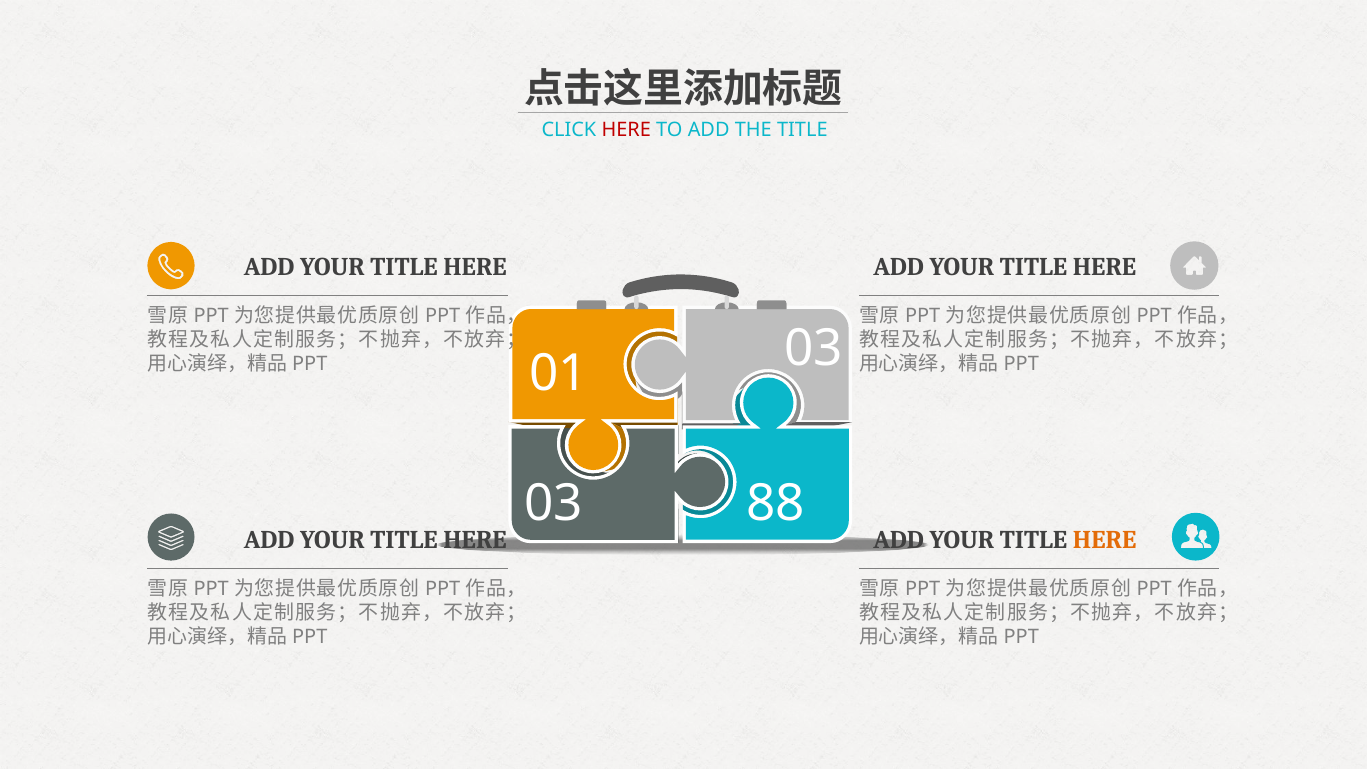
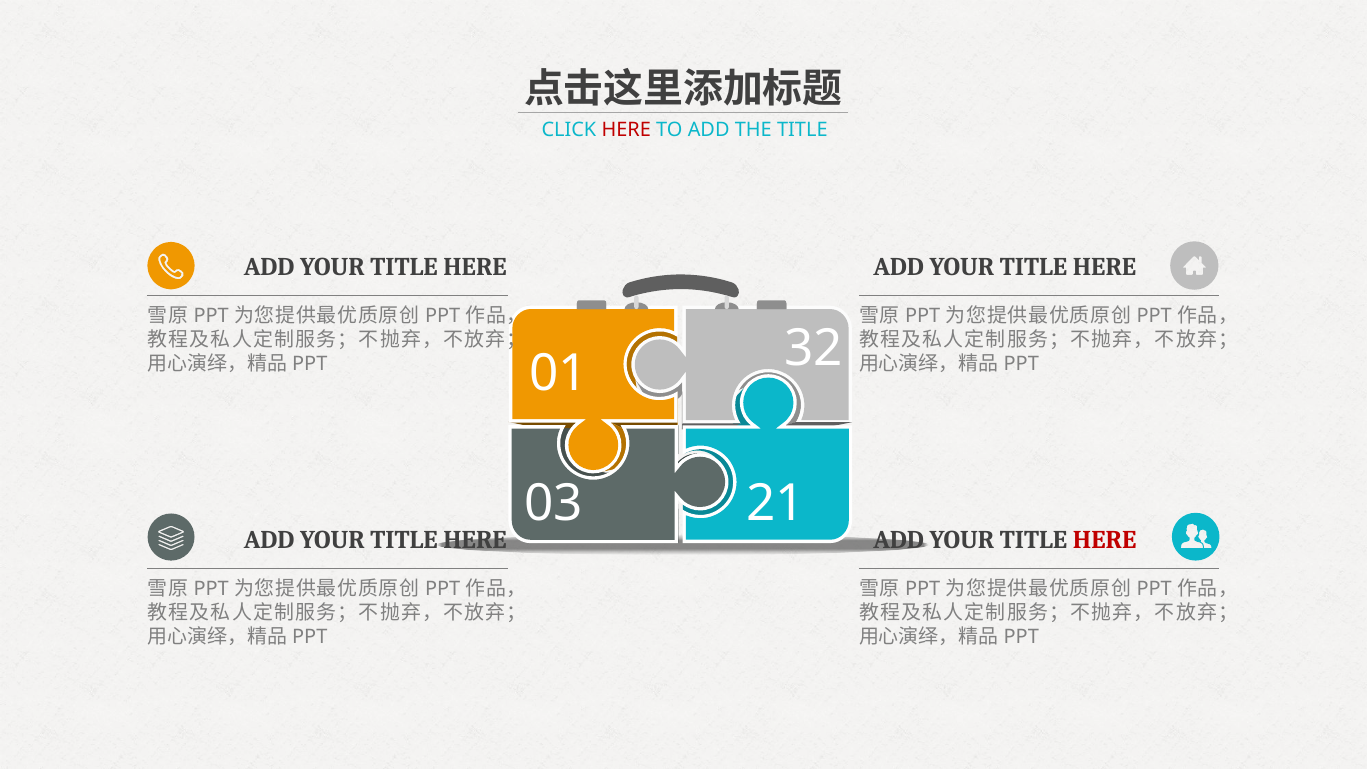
01 03: 03 -> 32
88: 88 -> 21
HERE at (1105, 540) colour: orange -> red
